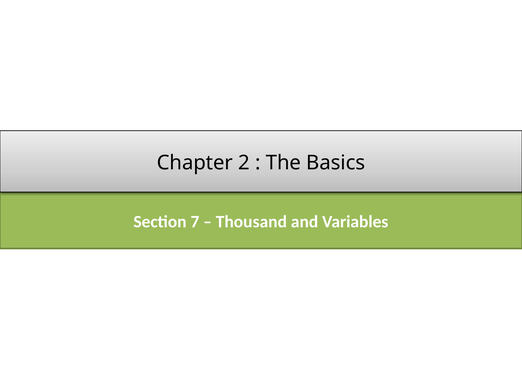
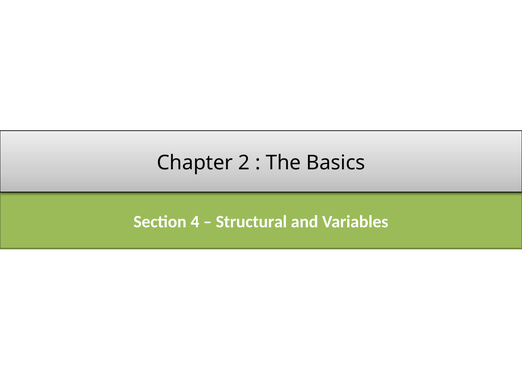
7: 7 -> 4
Thousand: Thousand -> Structural
